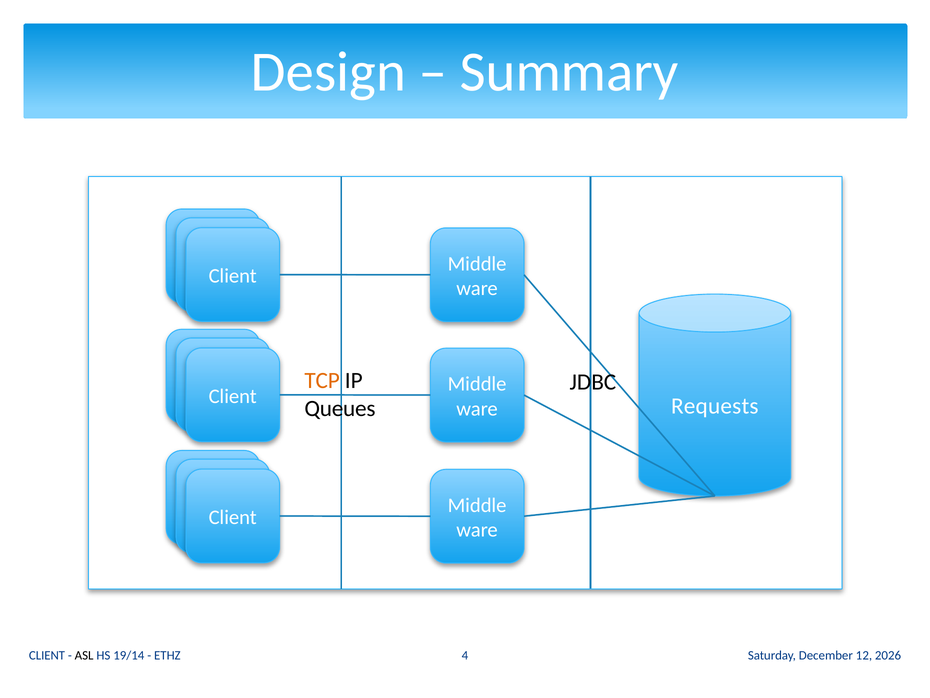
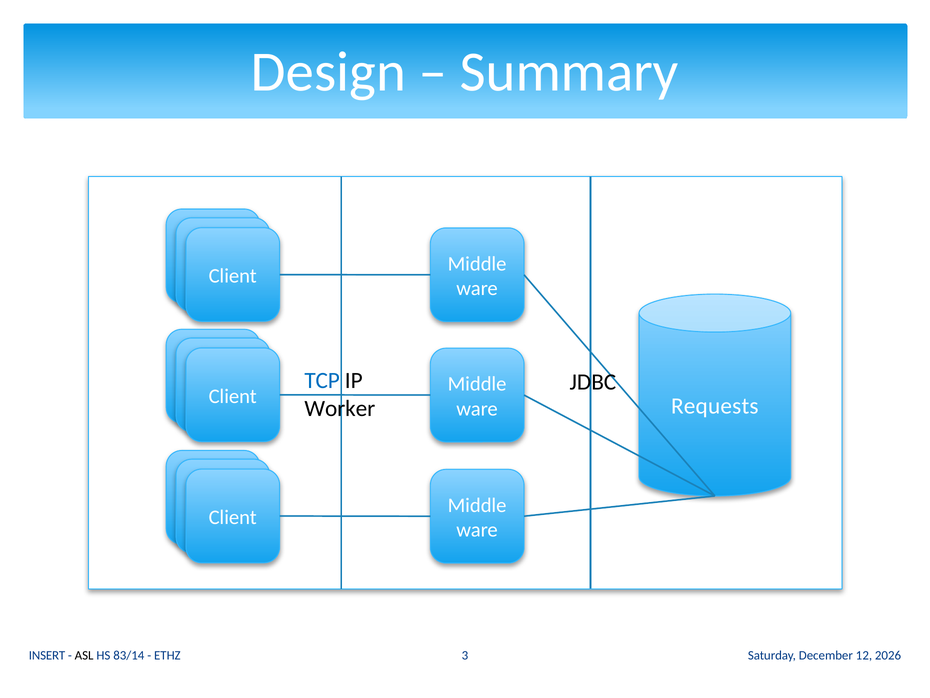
TCP colour: orange -> blue
Queues: Queues -> Worker
CLIENT at (47, 655): CLIENT -> INSERT
19/14: 19/14 -> 83/14
4: 4 -> 3
